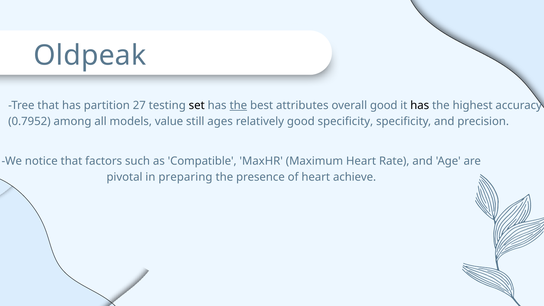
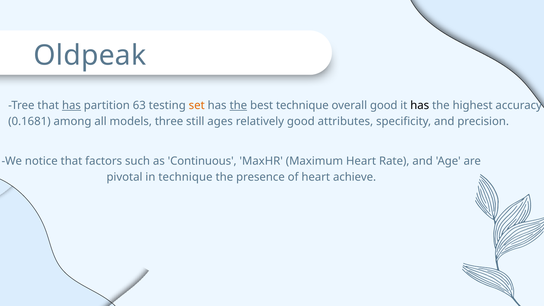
has at (71, 105) underline: none -> present
27: 27 -> 63
set colour: black -> orange
best attributes: attributes -> technique
0.7952: 0.7952 -> 0.1681
value: value -> three
good specificity: specificity -> attributes
Compatible: Compatible -> Continuous
in preparing: preparing -> technique
